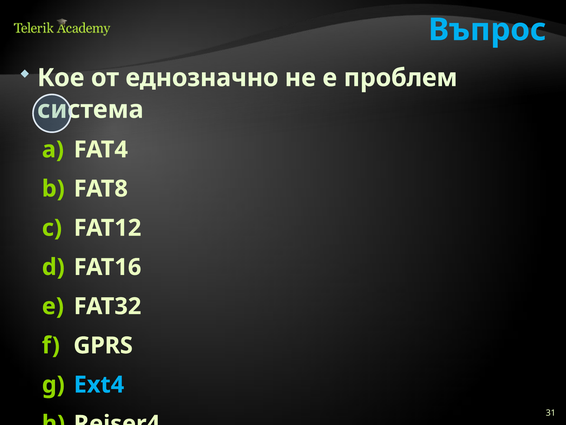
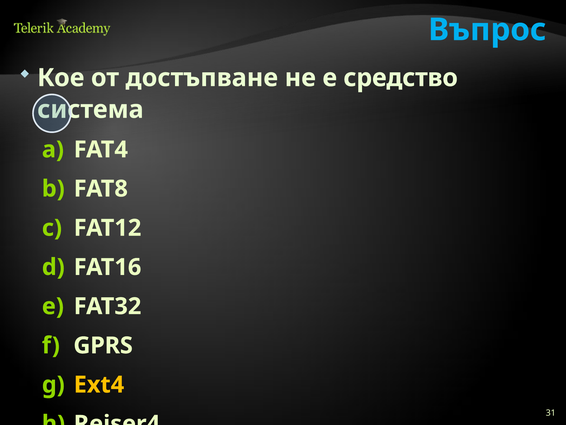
еднозначно: еднозначно -> достъпване
проблем: проблем -> средство
Ext4 colour: light blue -> yellow
